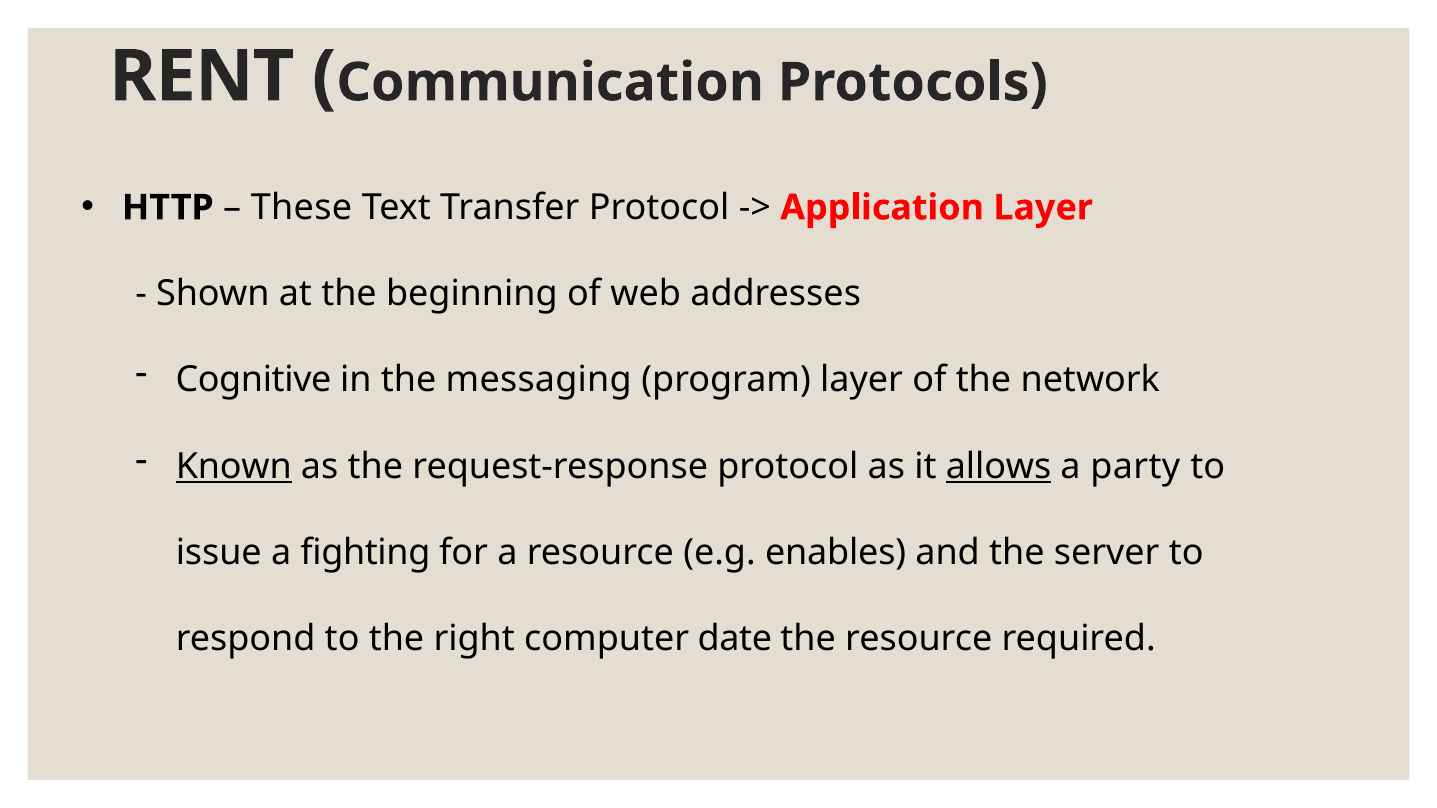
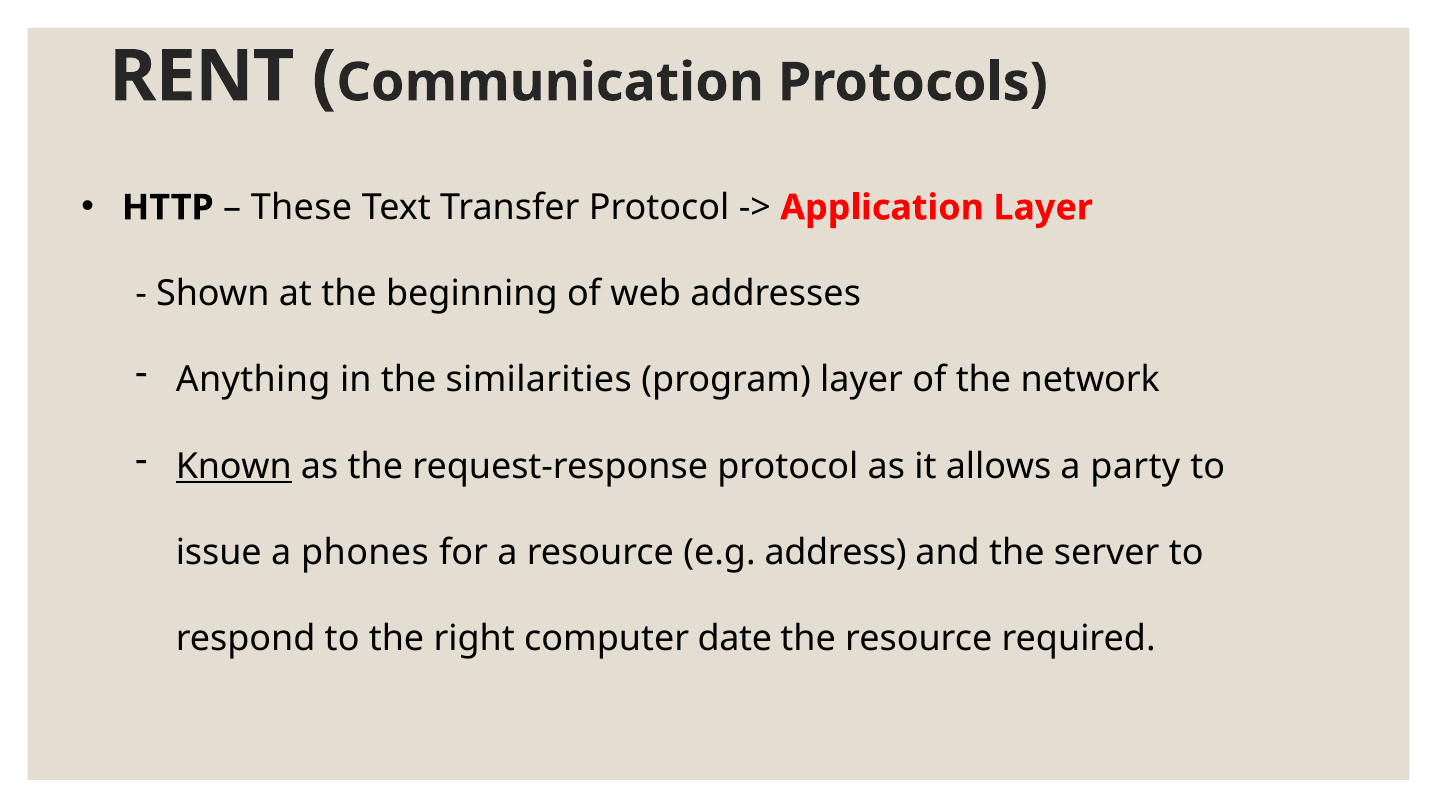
Cognitive: Cognitive -> Anything
messaging: messaging -> similarities
allows underline: present -> none
fighting: fighting -> phones
enables: enables -> address
